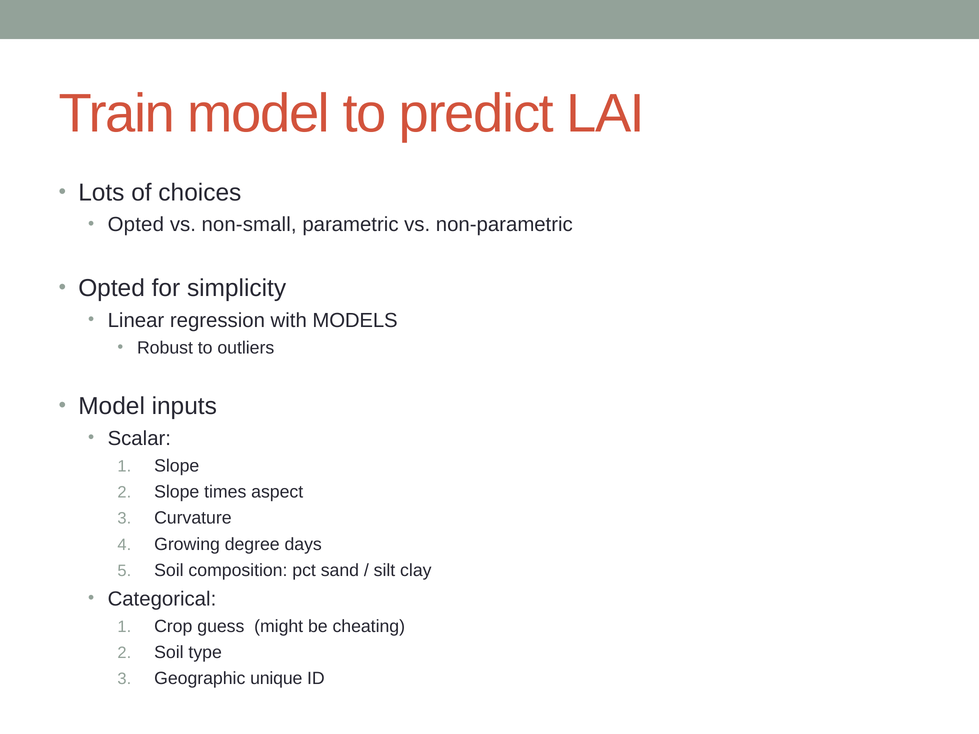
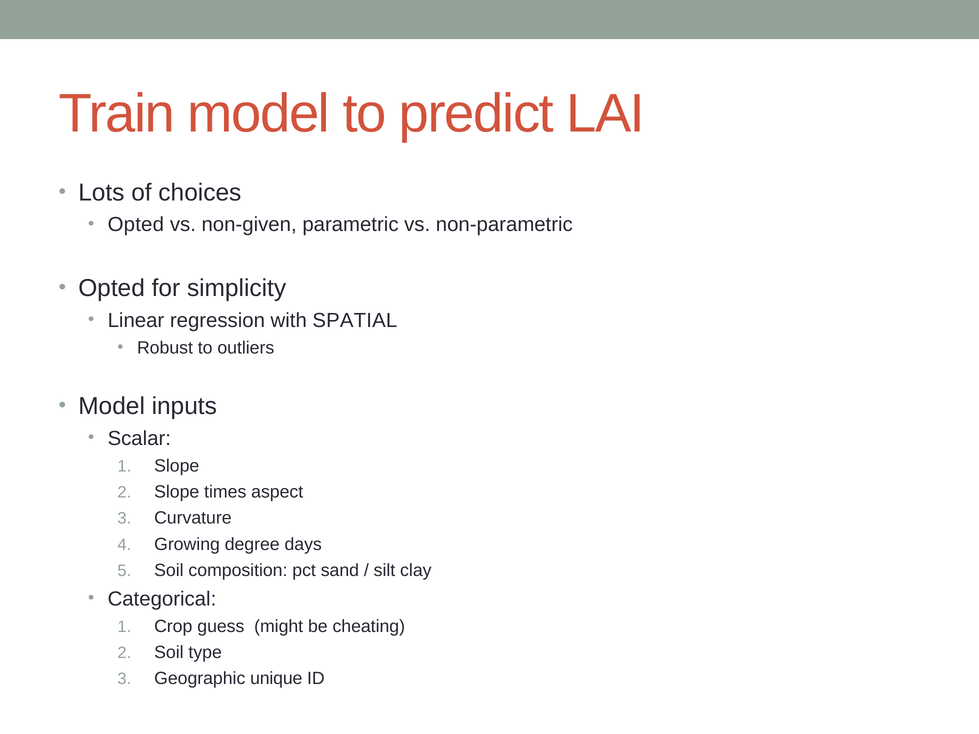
non-small: non-small -> non-given
MODELS: MODELS -> SPATIAL
